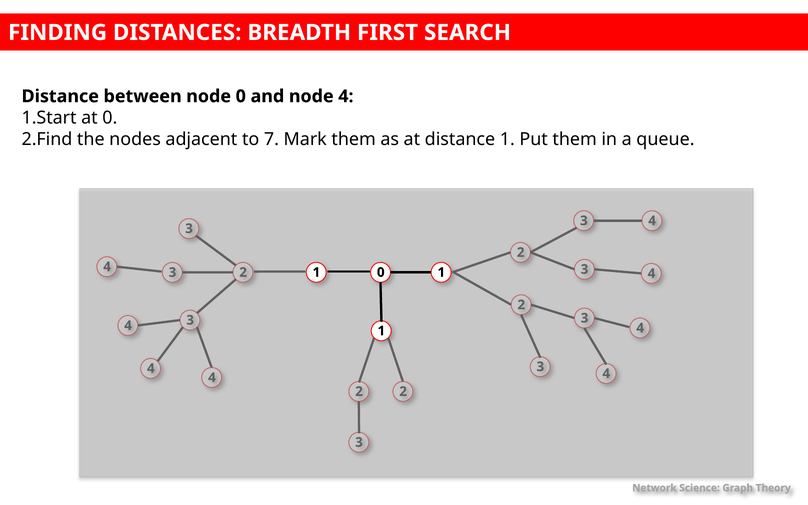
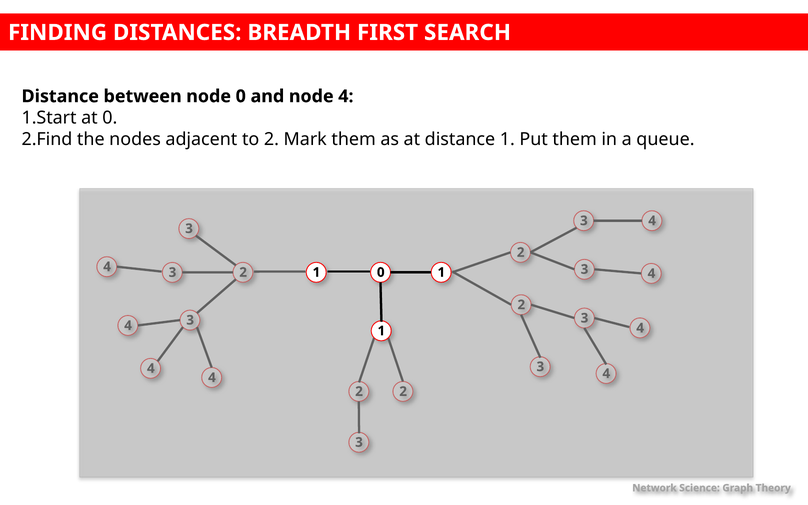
to 7: 7 -> 2
